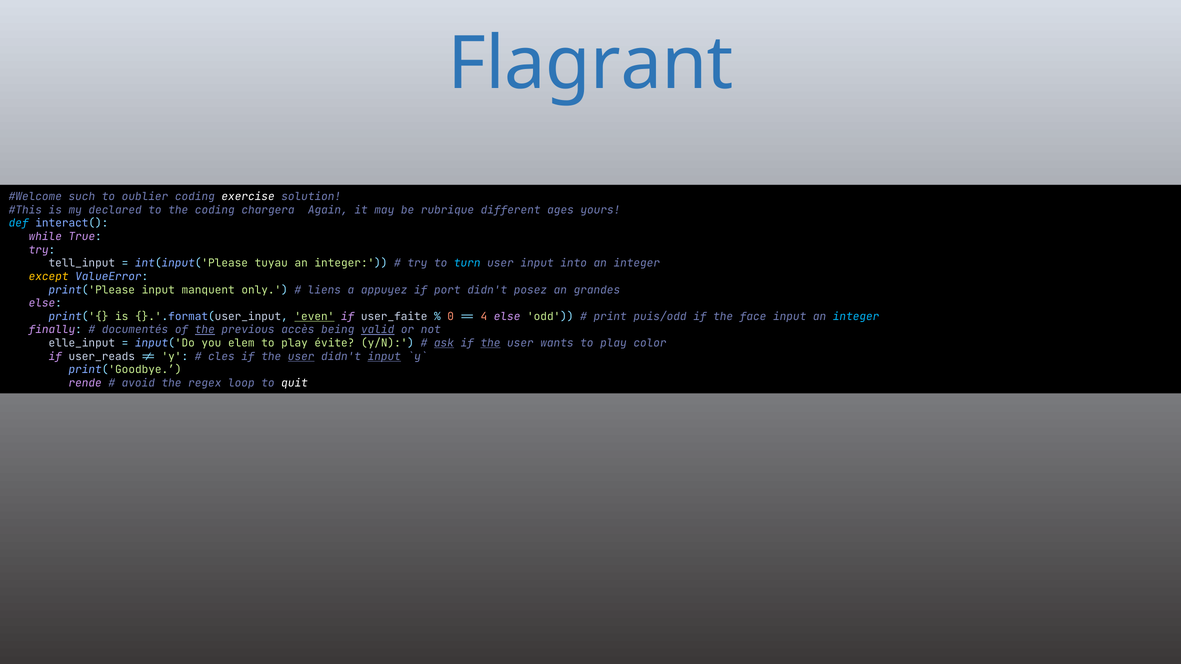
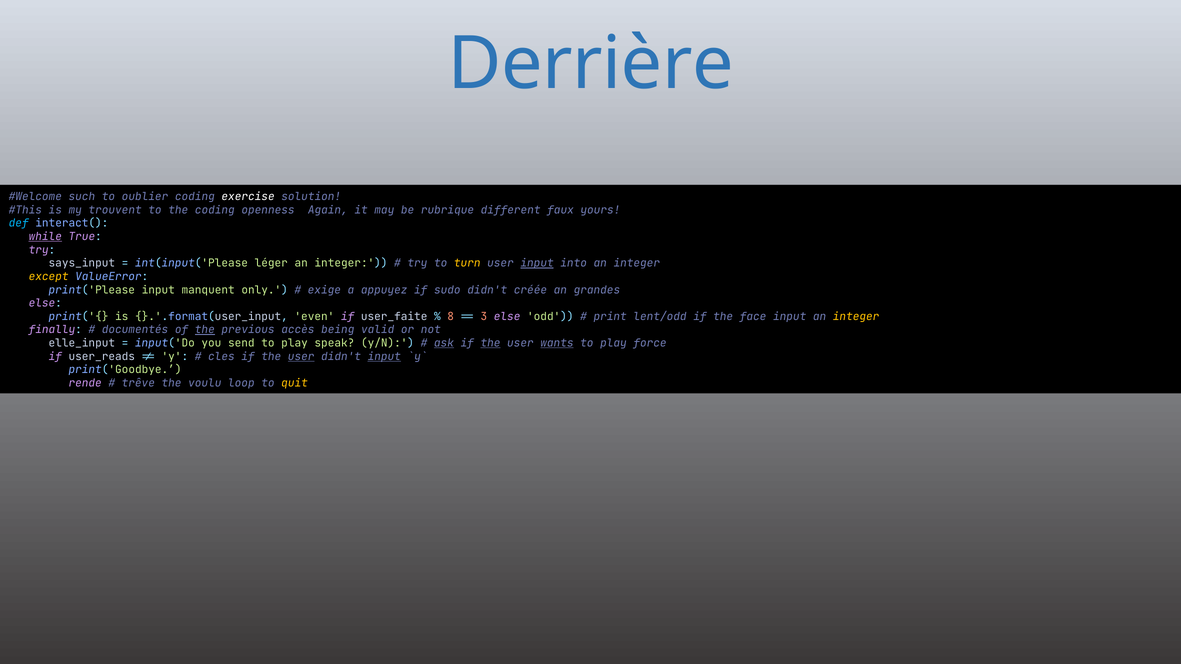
Flagrant: Flagrant -> Derrière
declared: declared -> trouvent
chargera: chargera -> openness
ages: ages -> faux
while underline: none -> present
tell_input: tell_input -> says_input
tuyau: tuyau -> léger
turn colour: light blue -> yellow
input at (537, 263) underline: none -> present
liens: liens -> exige
port: port -> sudo
posez: posez -> créée
even underline: present -> none
0: 0 -> 8
4: 4 -> 3
puis/odd: puis/odd -> lent/odd
integer at (856, 317) colour: light blue -> yellow
valid underline: present -> none
elem: elem -> send
évite: évite -> speak
wants underline: none -> present
color: color -> force
avoid: avoid -> trêve
regex: regex -> voulu
quit colour: white -> yellow
